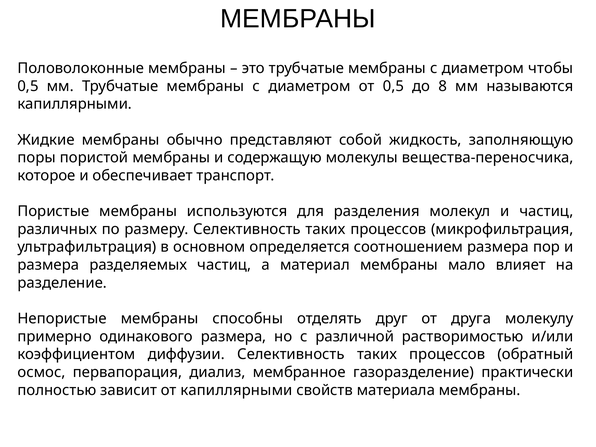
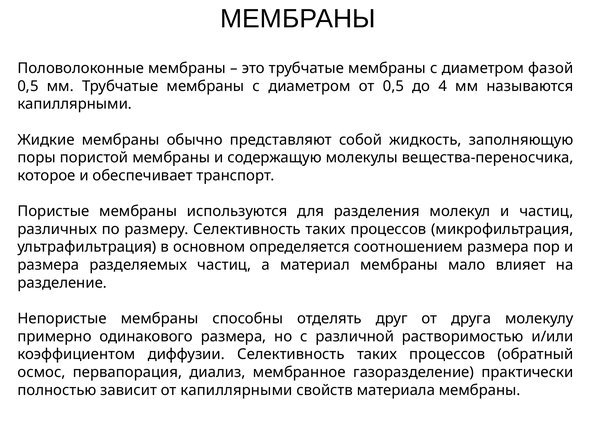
чтобы: чтобы -> фазой
8: 8 -> 4
